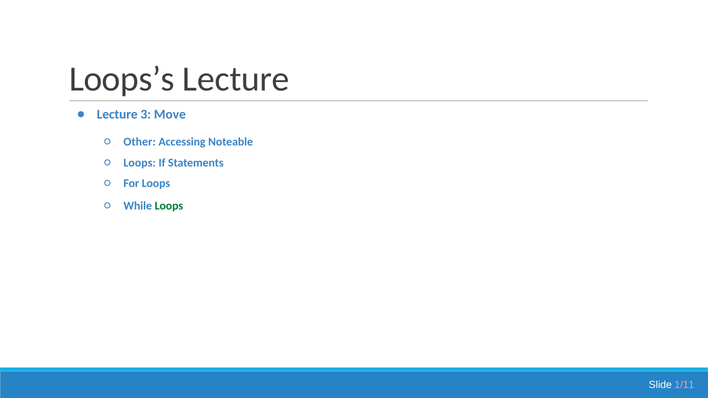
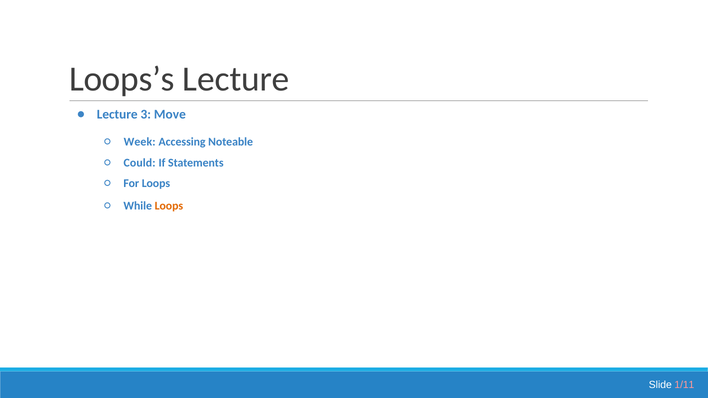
Other: Other -> Week
Loops at (140, 163): Loops -> Could
Loops at (169, 206) colour: green -> orange
